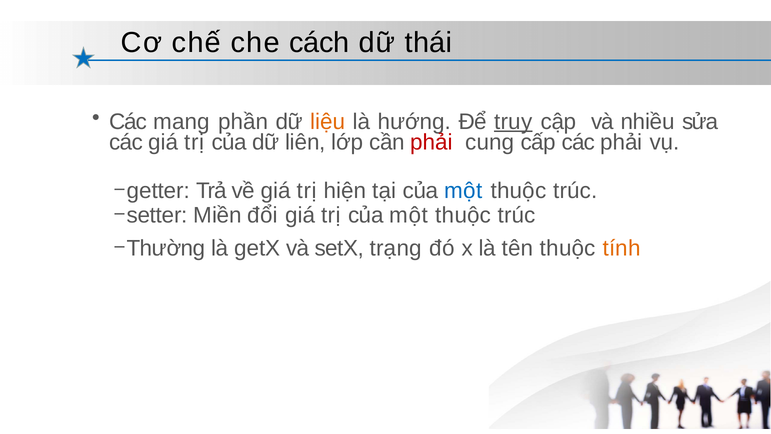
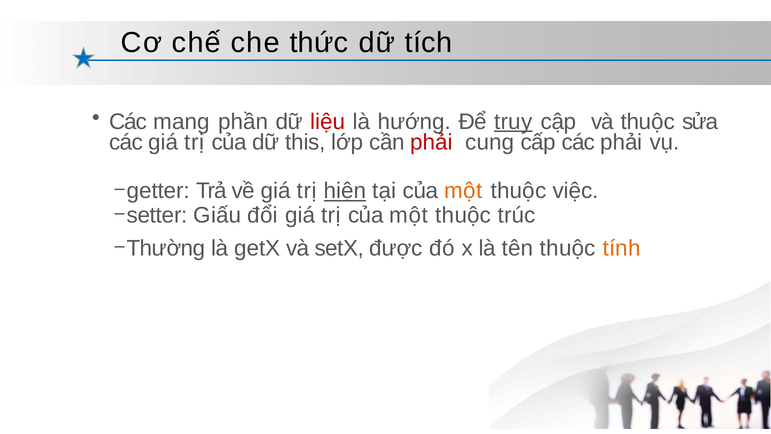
cách: cách -> thức
thái: thái -> tích
liệu colour: orange -> red
và nhiều: nhiều -> thuộc
liên: liên -> this
hiện underline: none -> present
một at (463, 191) colour: blue -> orange
trúc at (575, 191): trúc -> việc
Miền: Miền -> Giấu
trạng: trạng -> được
